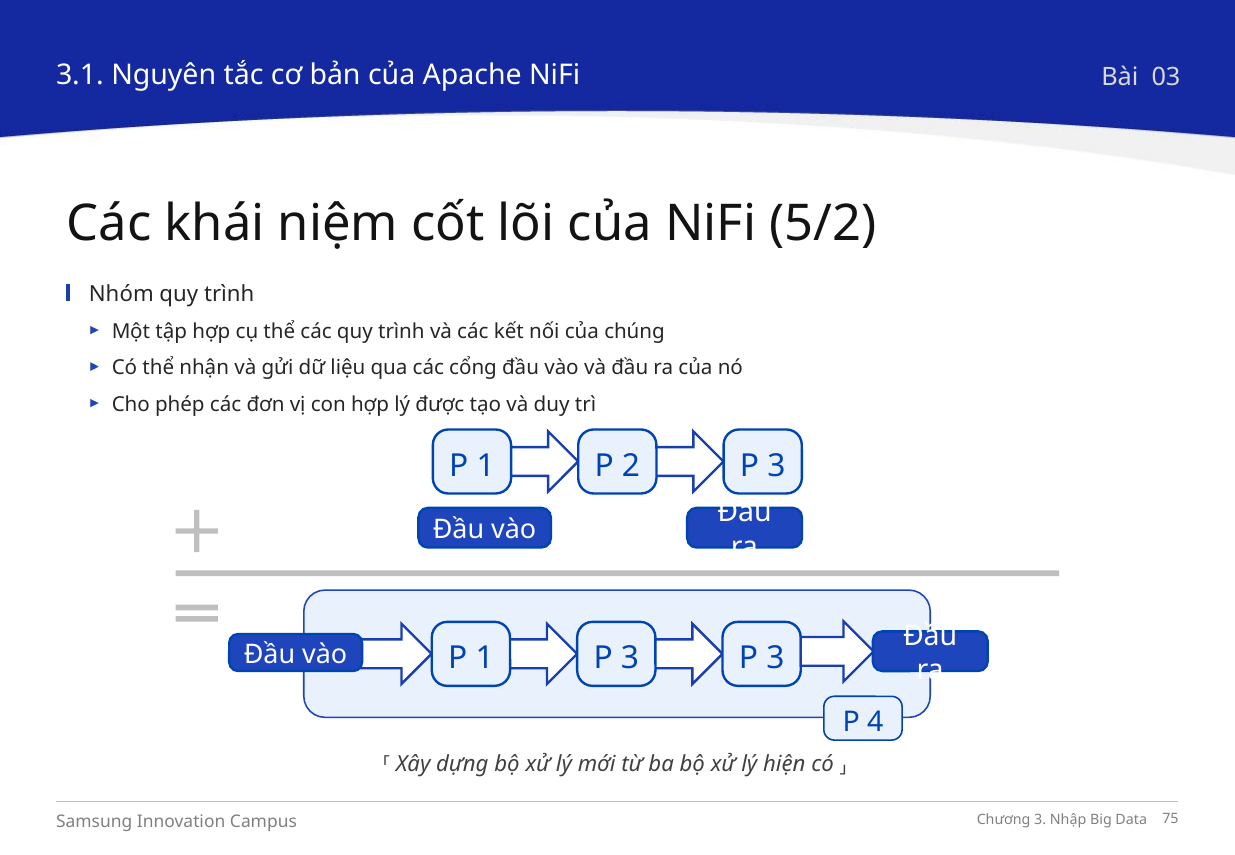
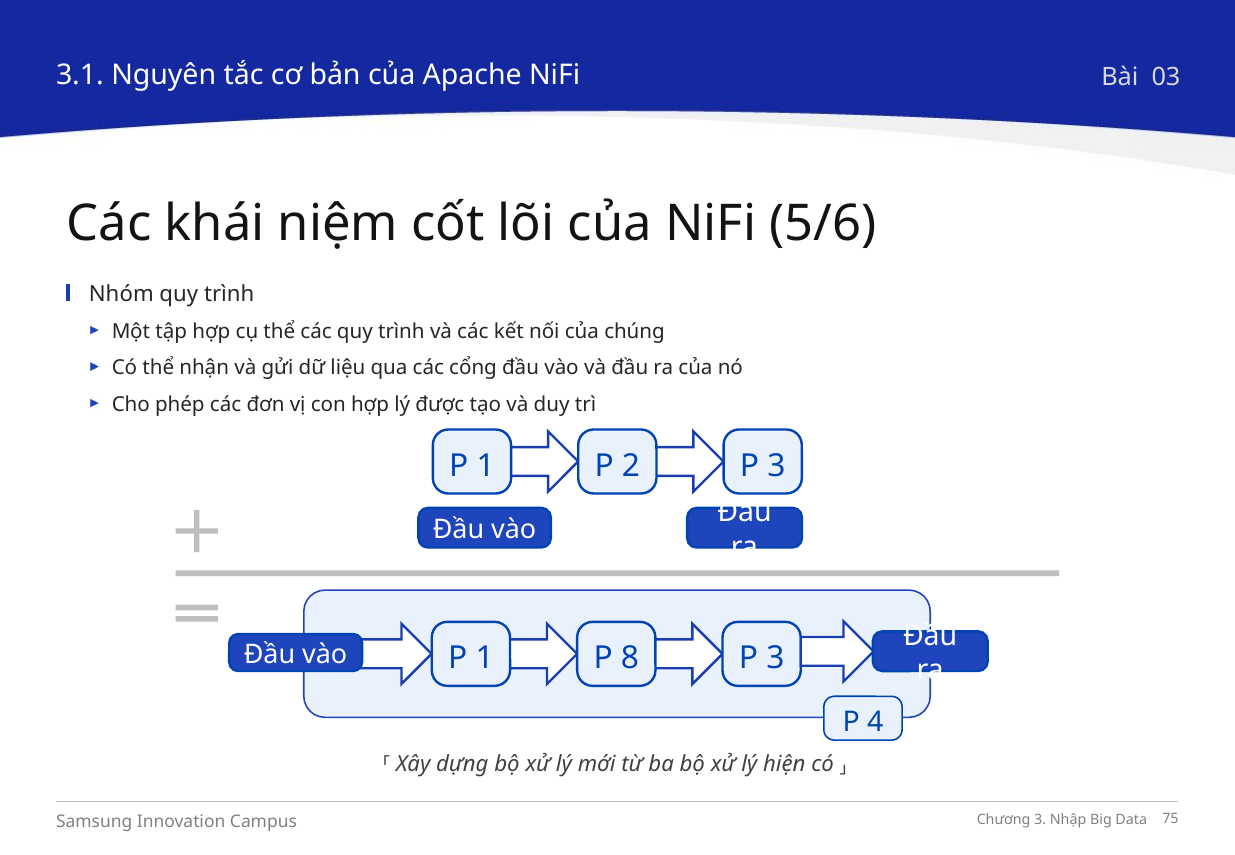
5/2: 5/2 -> 5/6
3 at (630, 658): 3 -> 8
